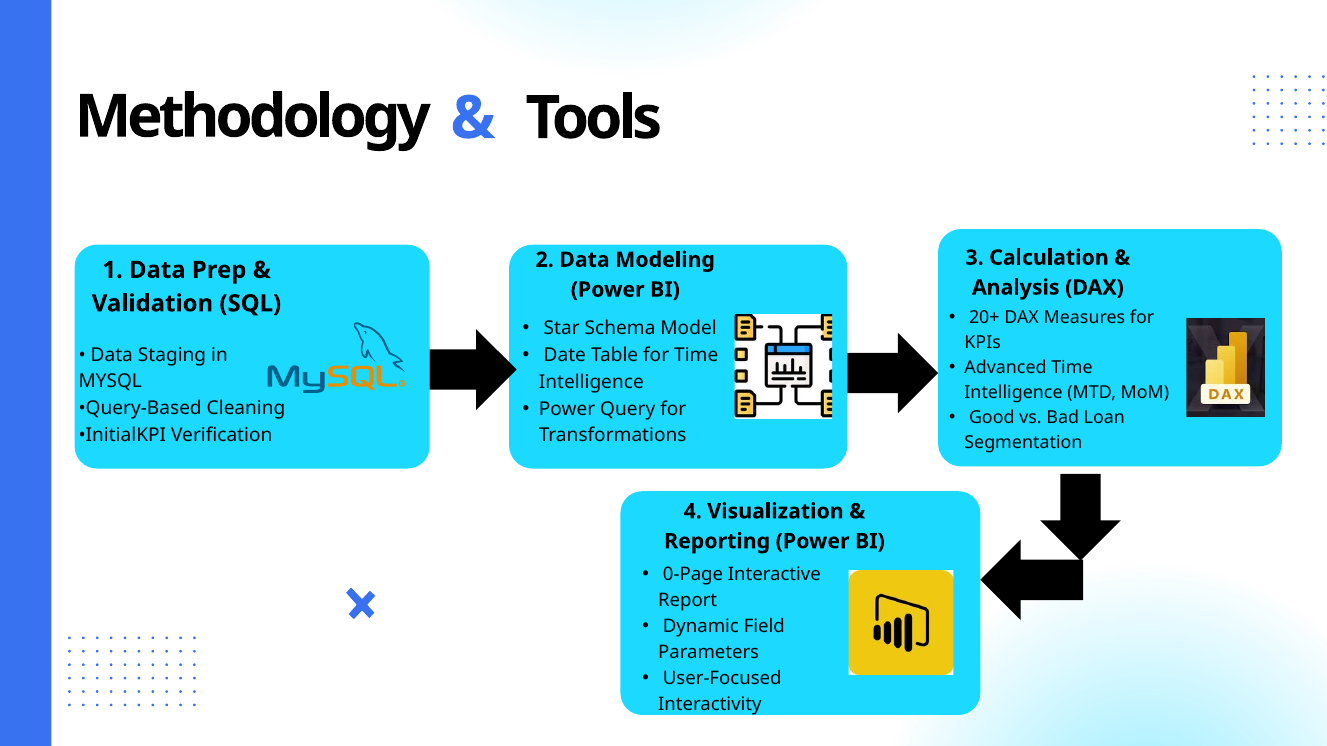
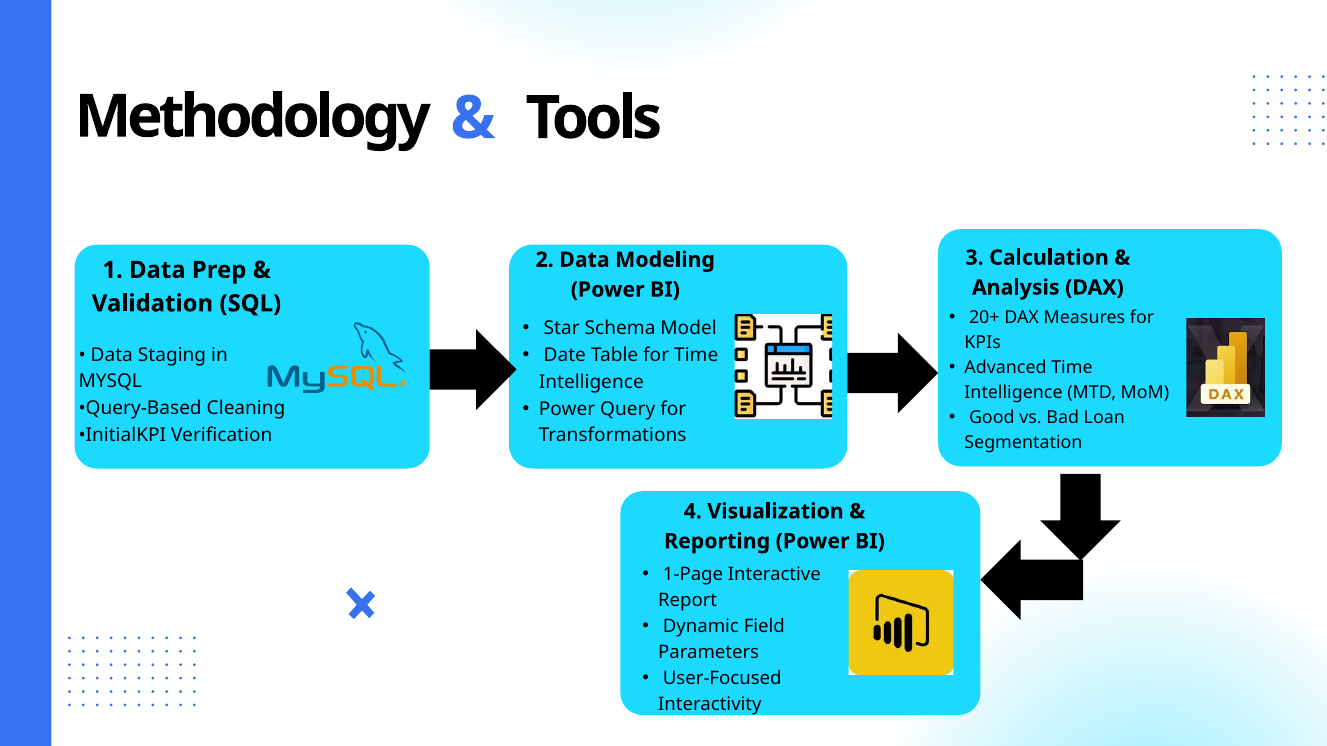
0-Page: 0-Page -> 1-Page
